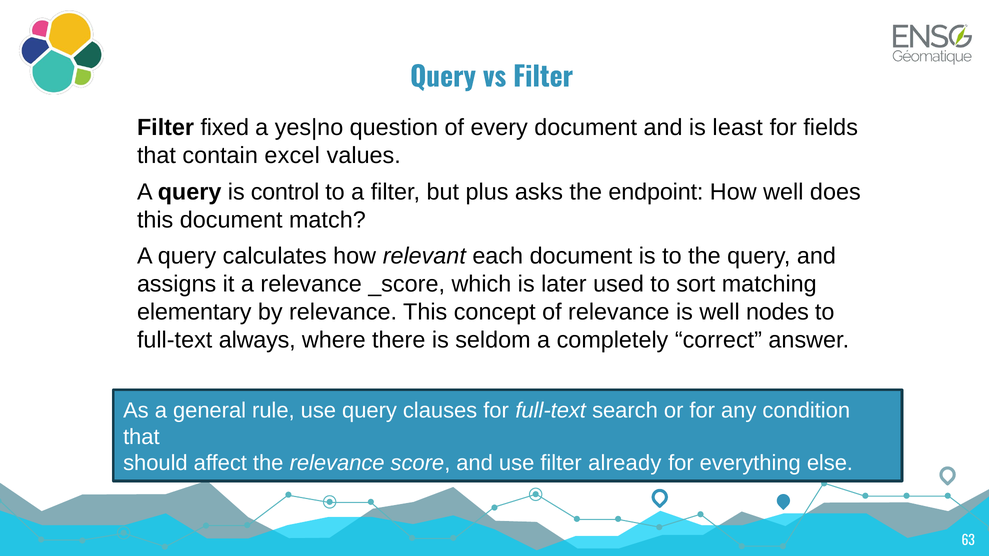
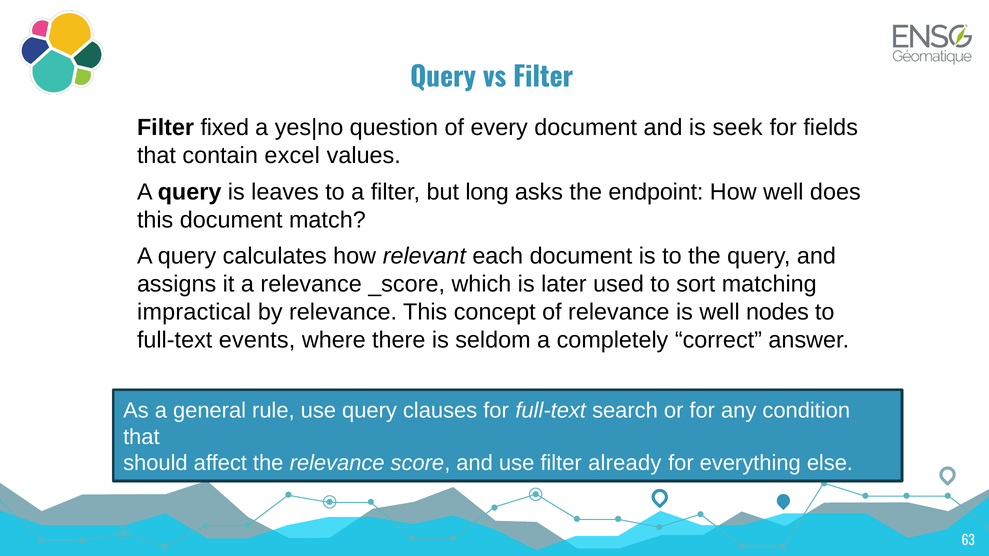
least: least -> seek
control: control -> leaves
plus: plus -> long
elementary: elementary -> impractical
always: always -> events
